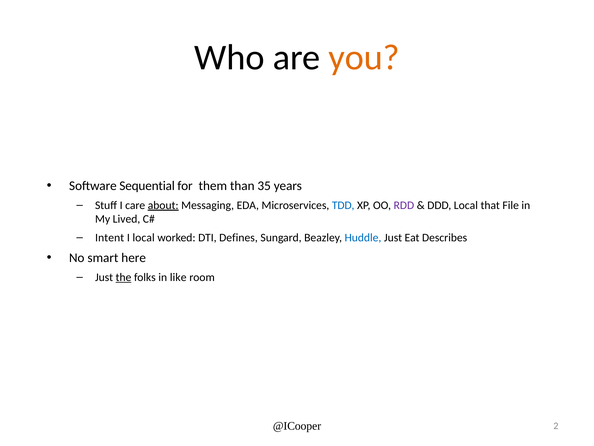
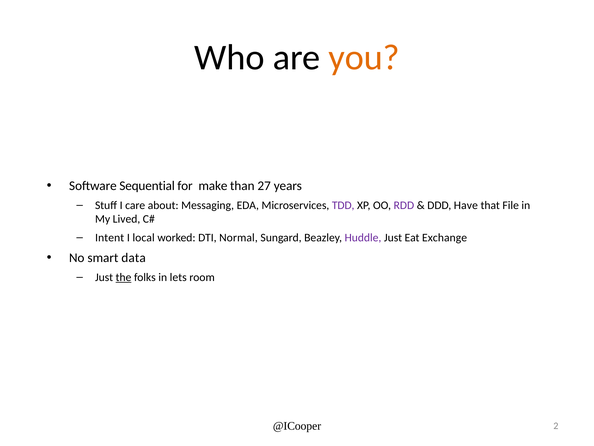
them: them -> make
35: 35 -> 27
about underline: present -> none
TDD colour: blue -> purple
DDD Local: Local -> Have
Defines: Defines -> Normal
Huddle colour: blue -> purple
Describes: Describes -> Exchange
here: here -> data
like: like -> lets
